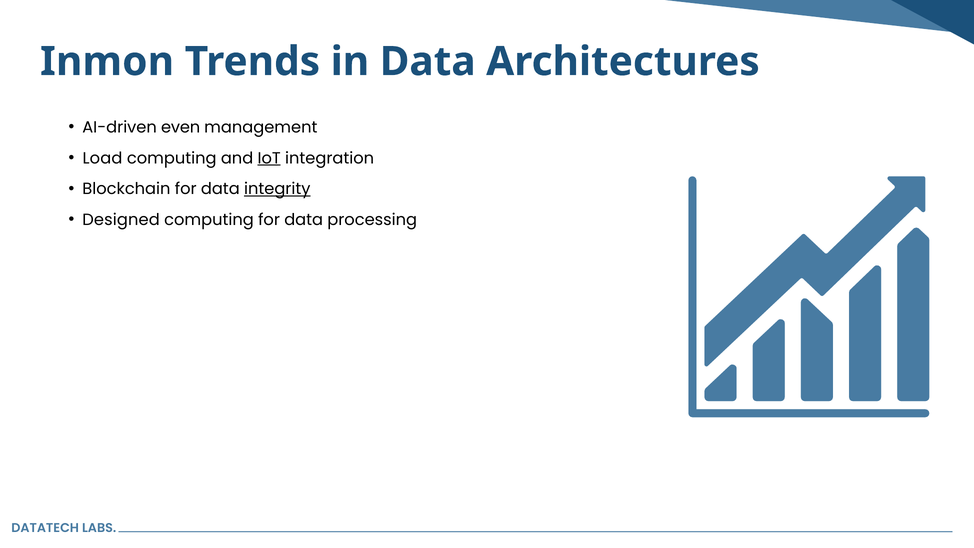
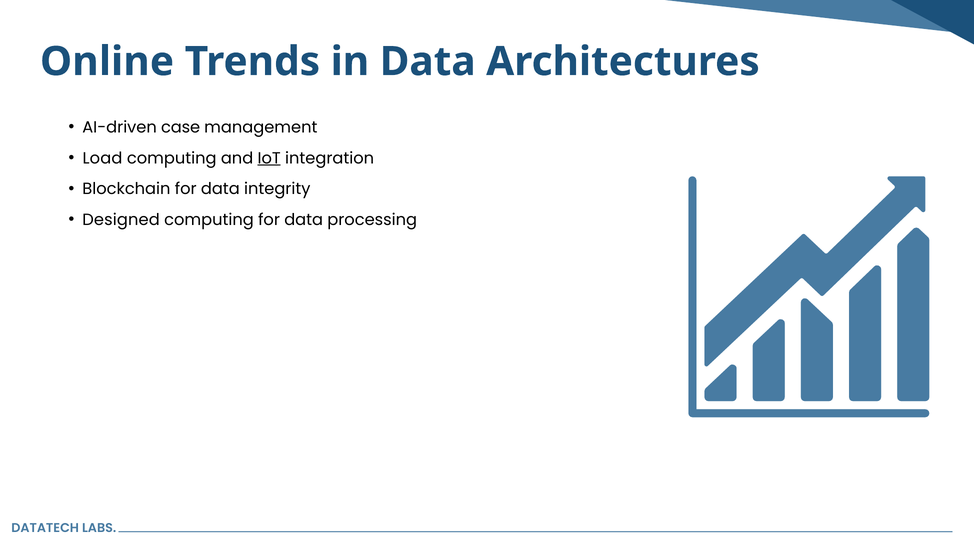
Inmon: Inmon -> Online
even: even -> case
integrity underline: present -> none
